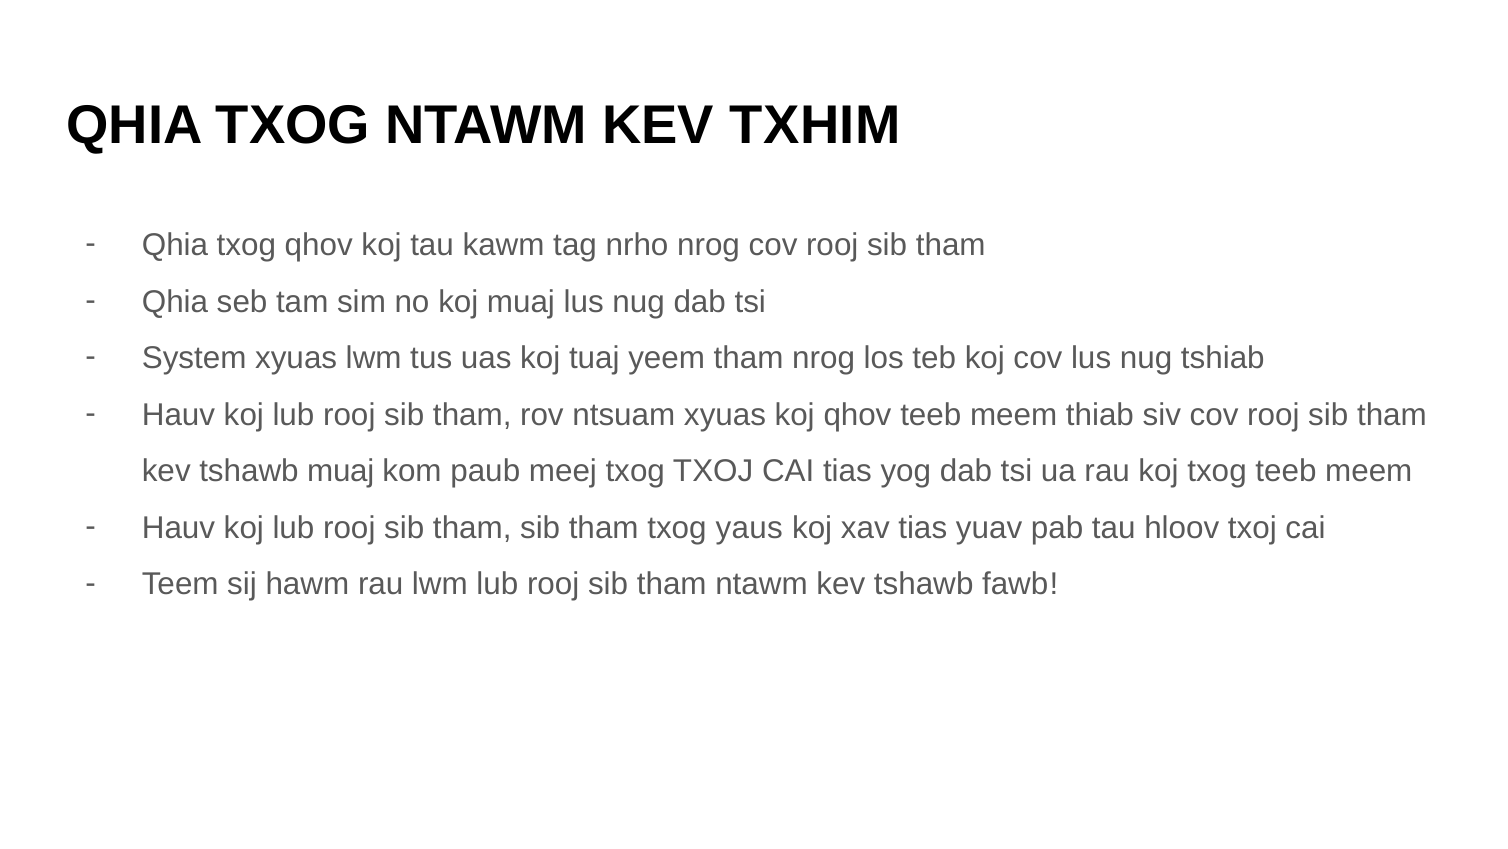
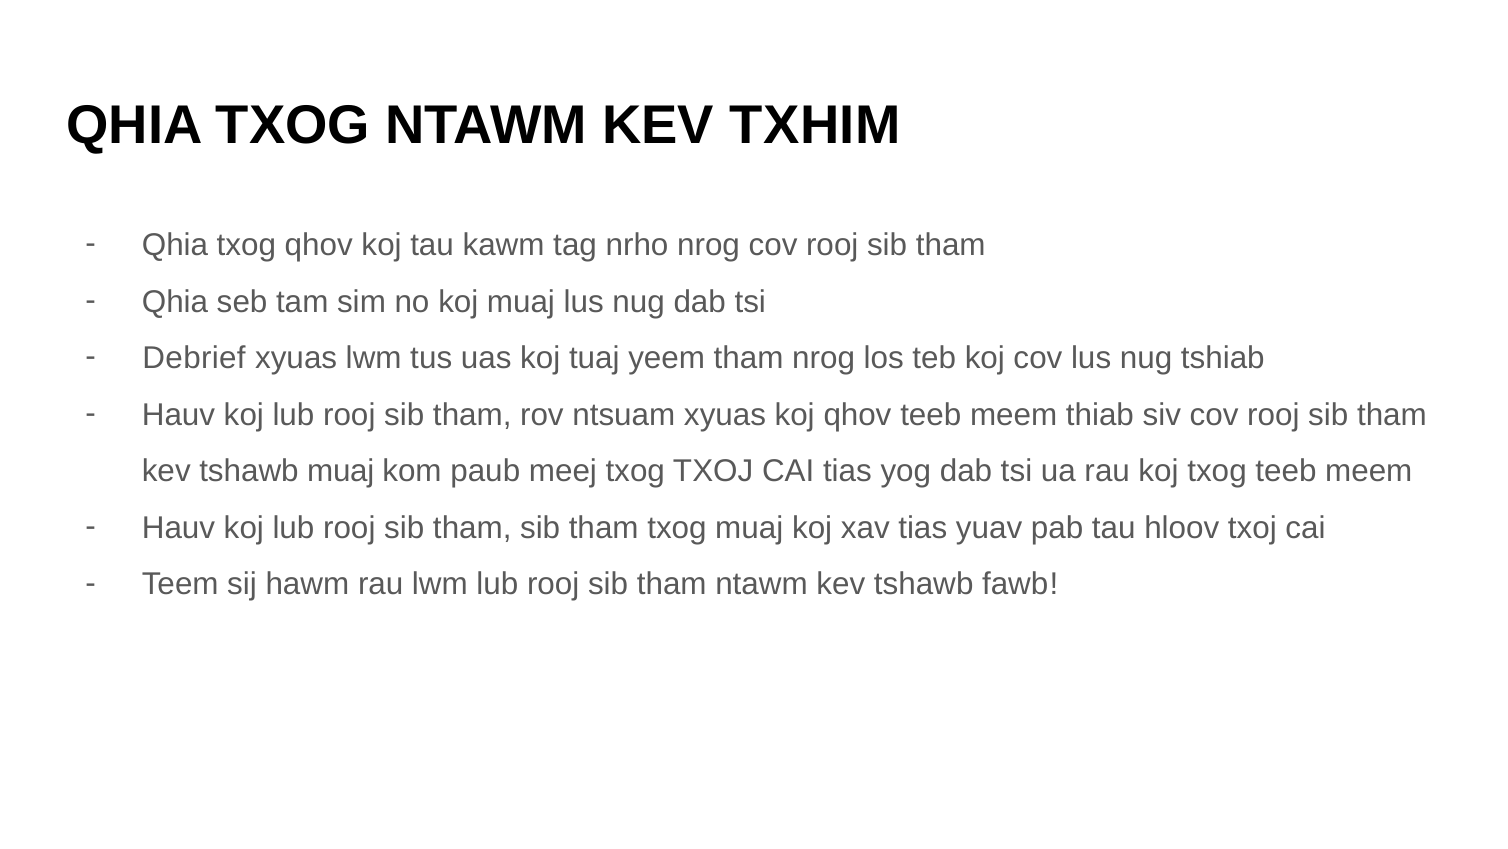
System: System -> Debrief
txog yaus: yaus -> muaj
